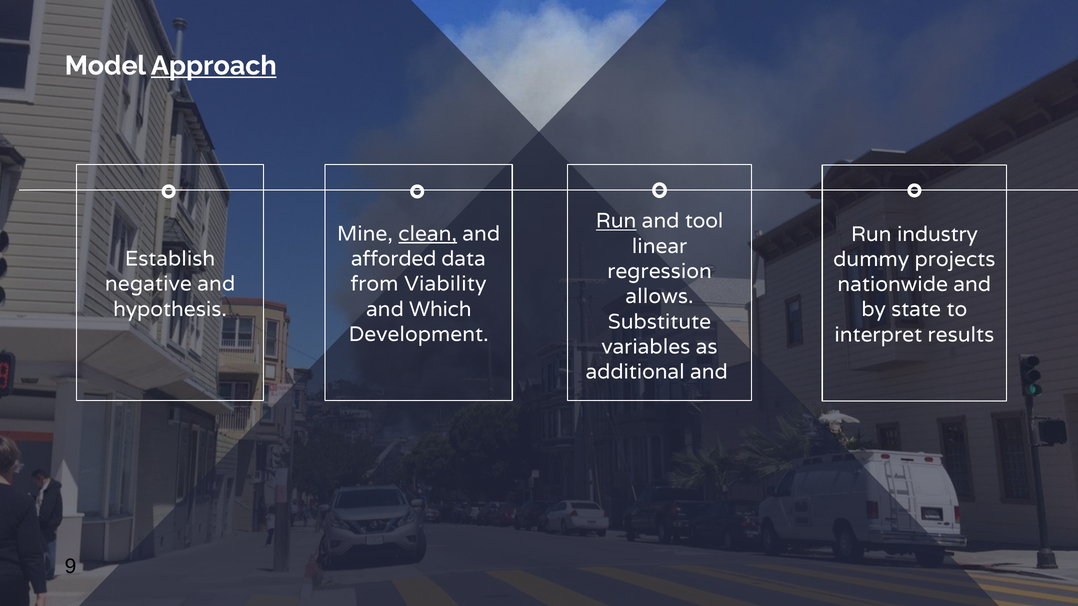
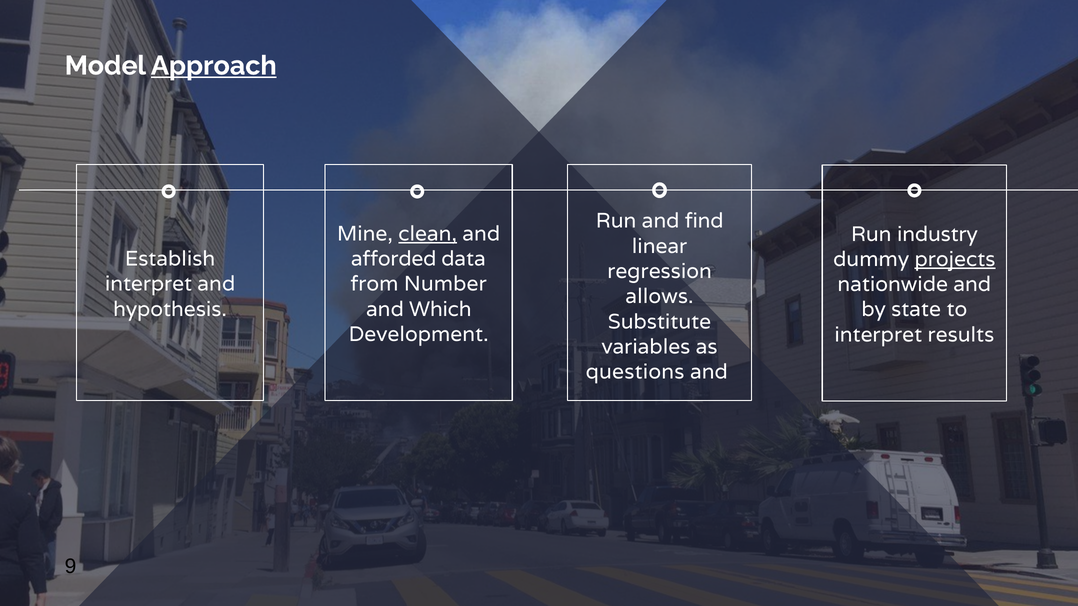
Run at (616, 221) underline: present -> none
tool: tool -> find
projects underline: none -> present
negative at (148, 284): negative -> interpret
Viability: Viability -> Number
additional: additional -> questions
